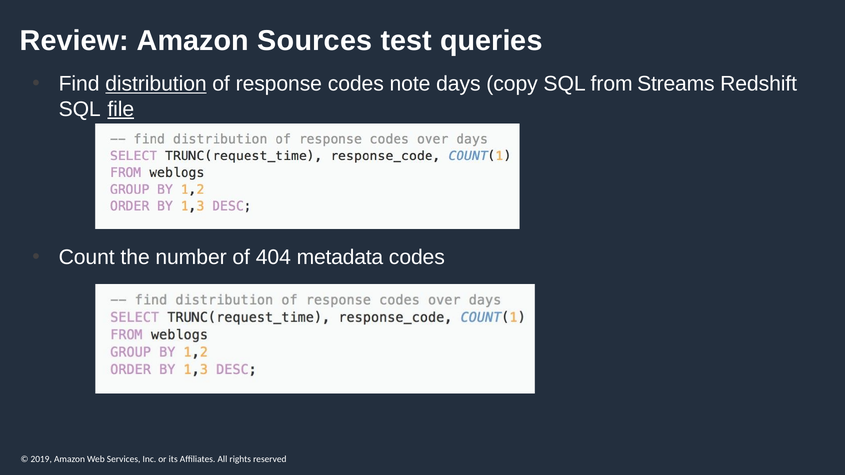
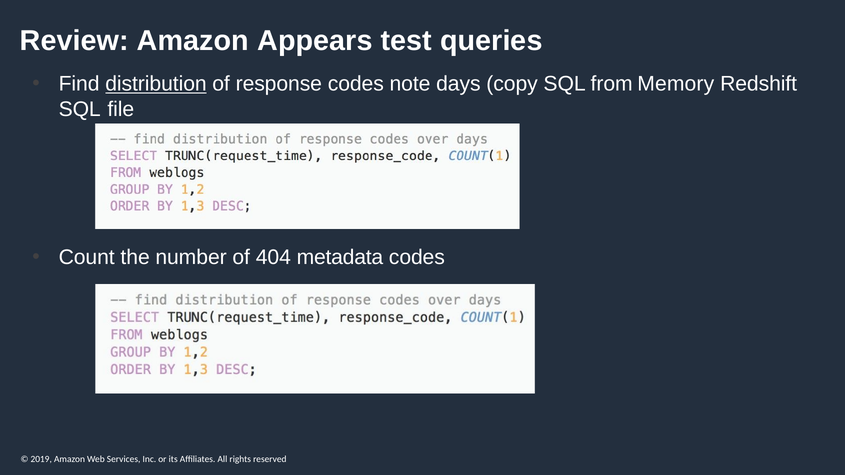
Sources: Sources -> Appears
Streams: Streams -> Memory
file underline: present -> none
